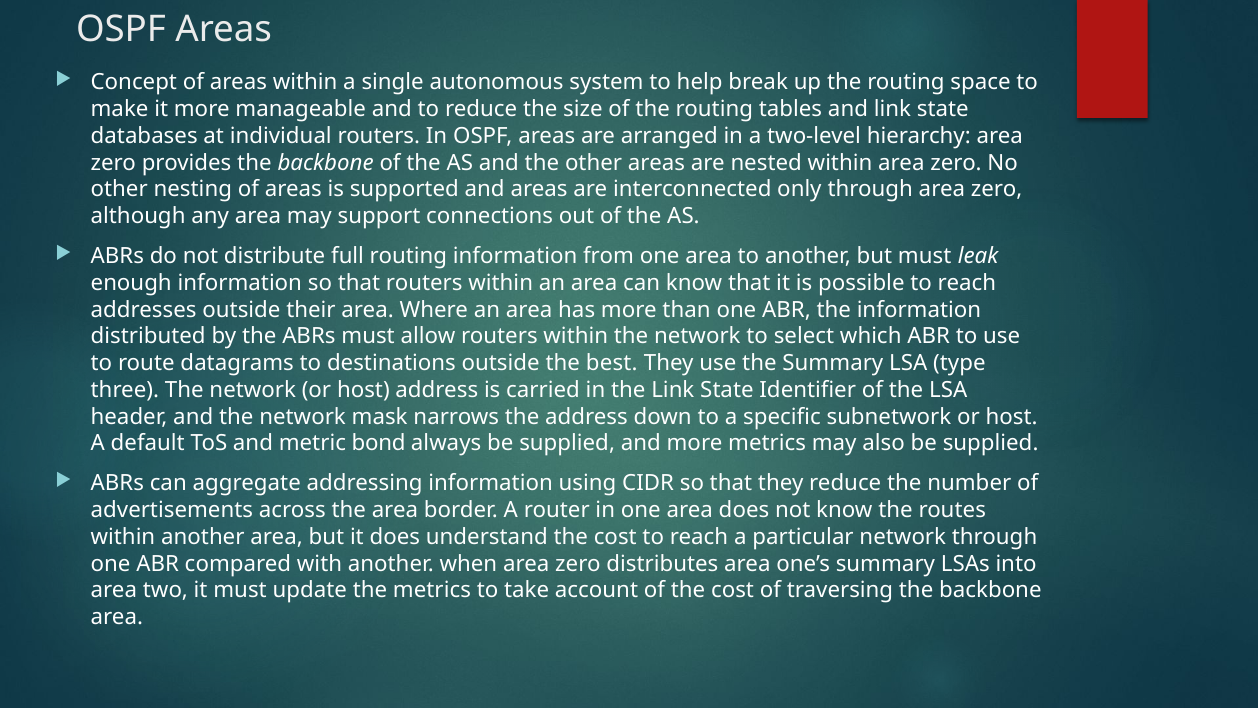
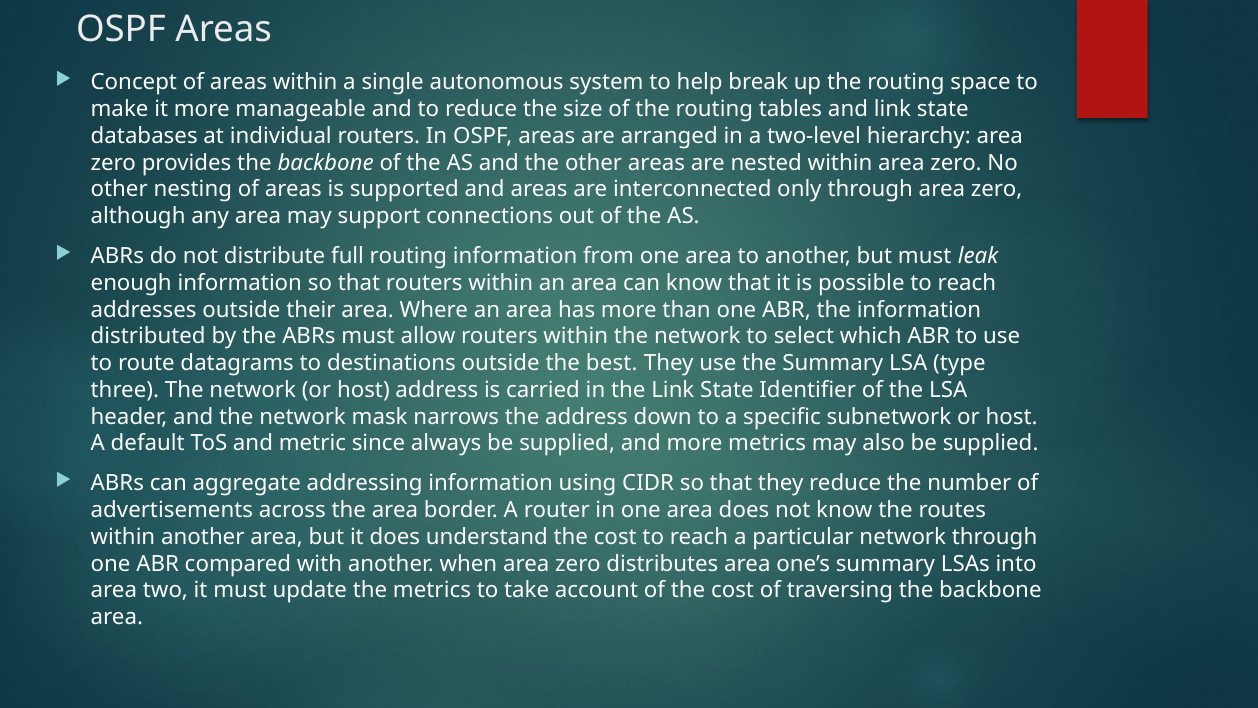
bond: bond -> since
